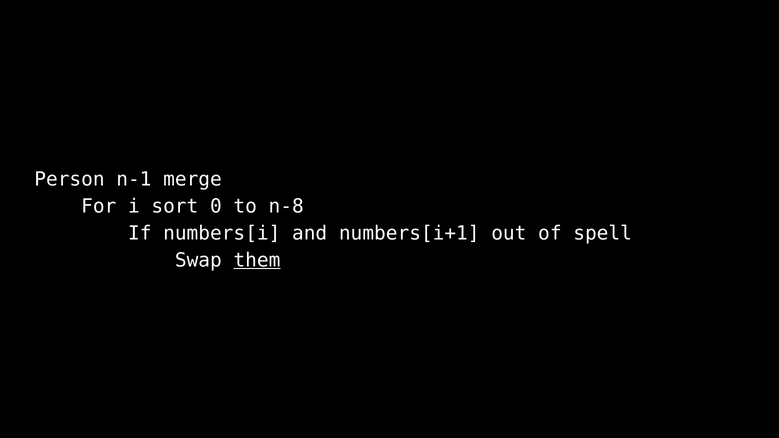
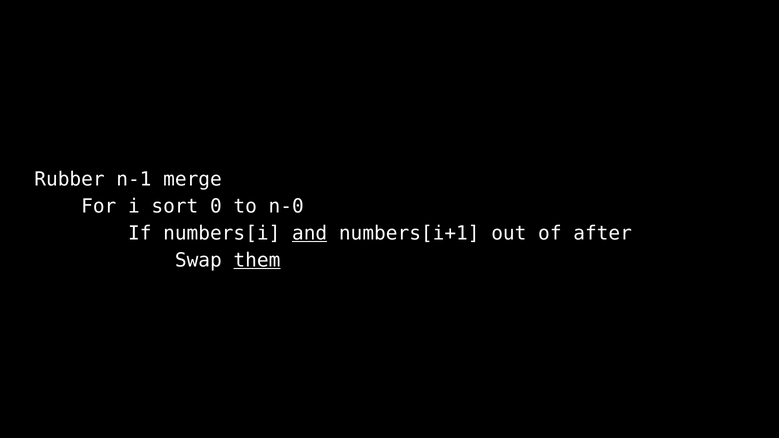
Person: Person -> Rubber
n-8: n-8 -> n-0
and underline: none -> present
spell: spell -> after
